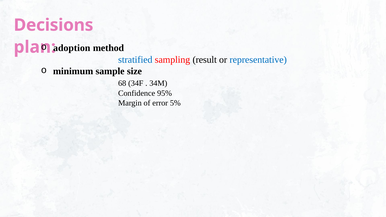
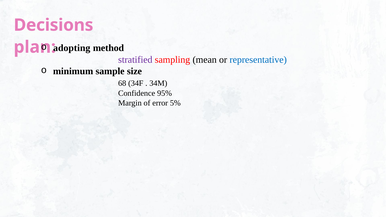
adoption: adoption -> adopting
stratified colour: blue -> purple
result: result -> mean
